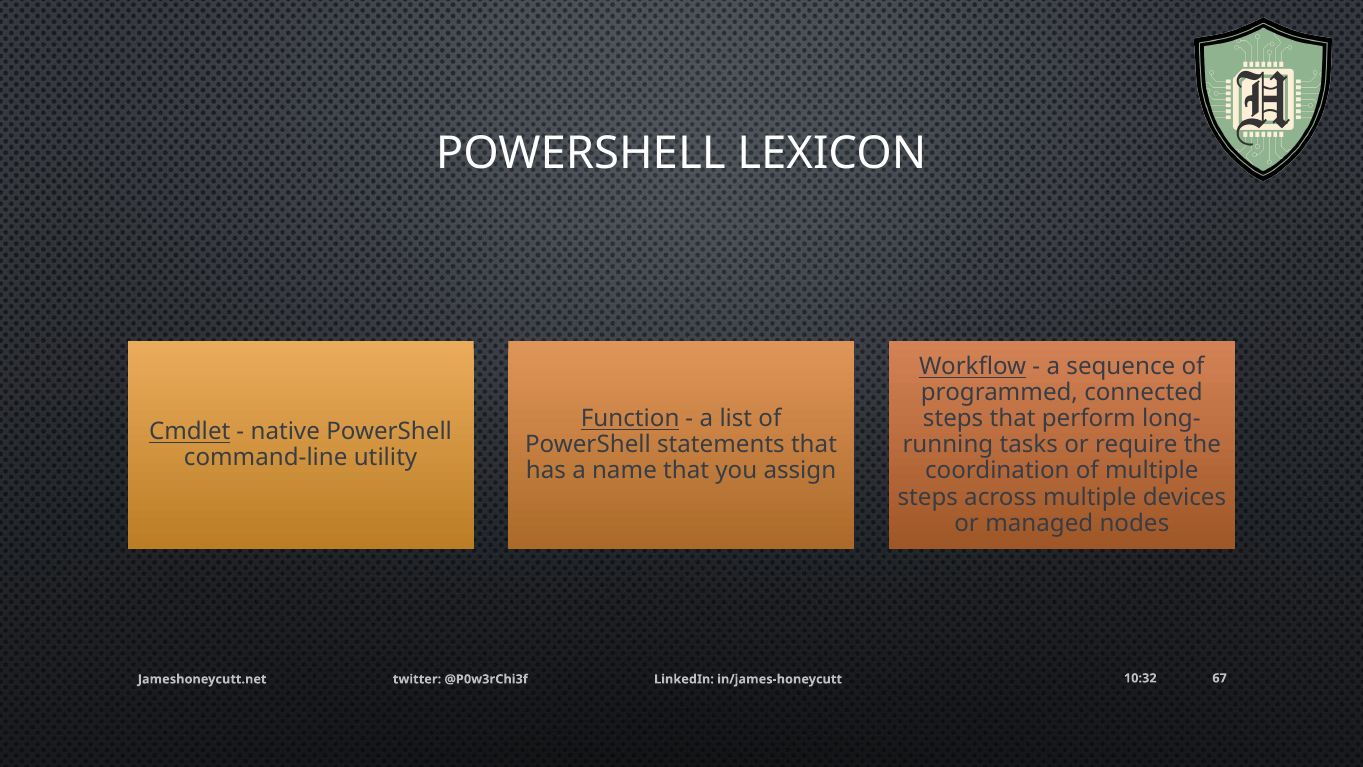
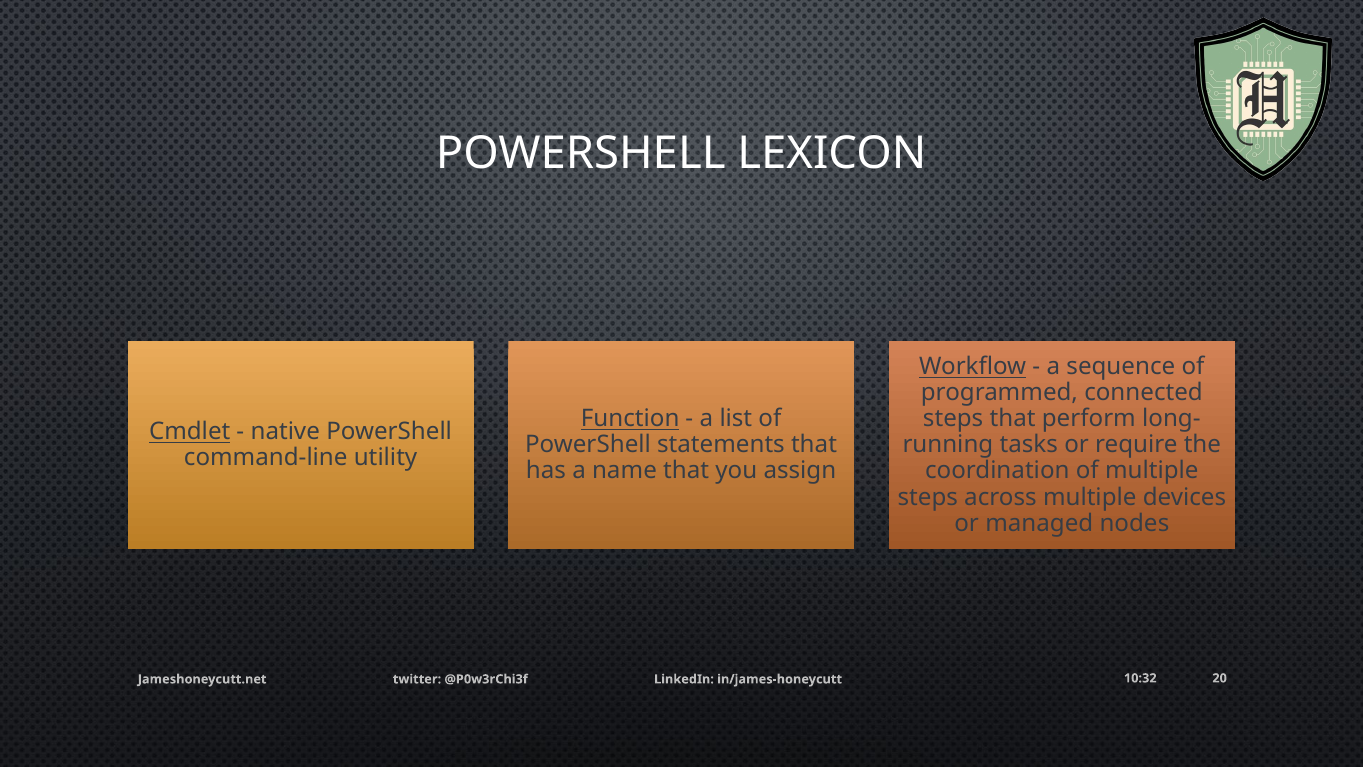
67: 67 -> 20
